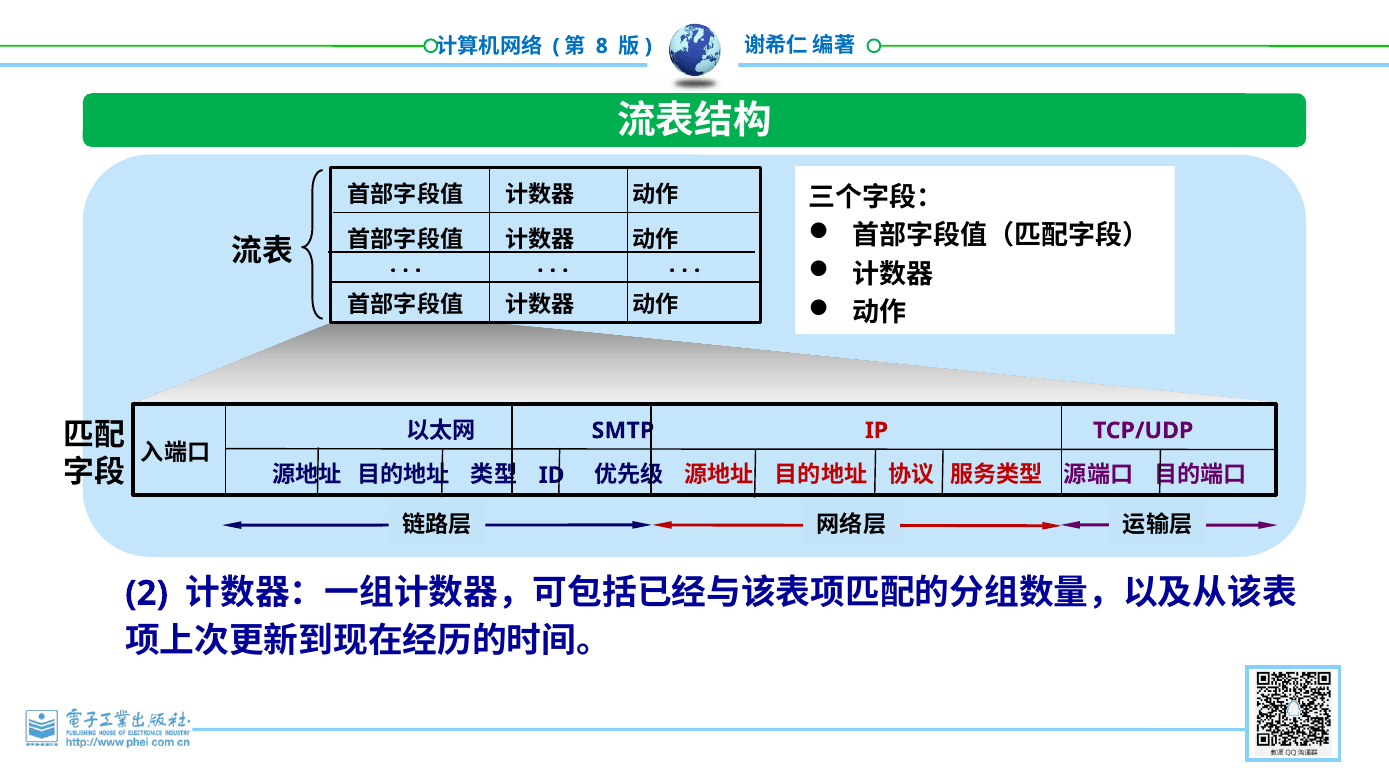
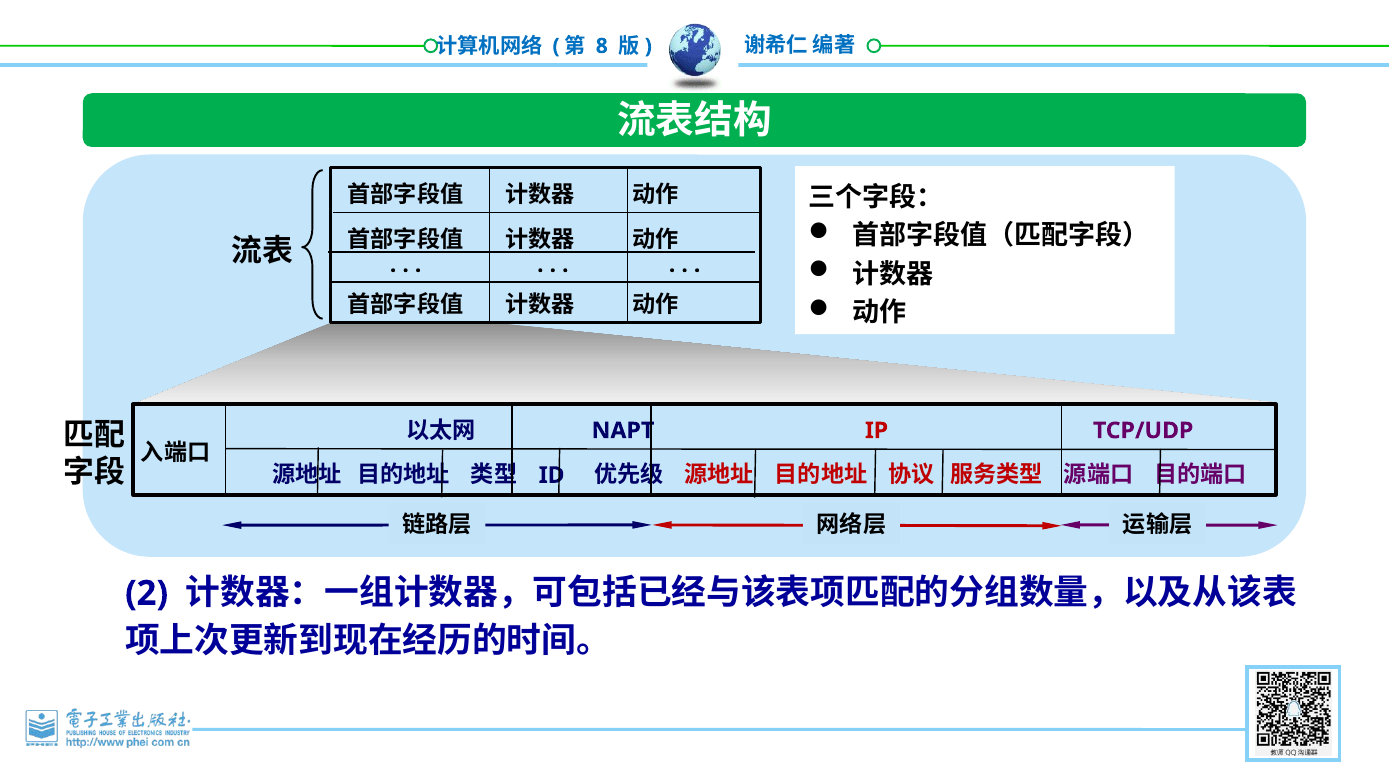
SMTP: SMTP -> NAPT
